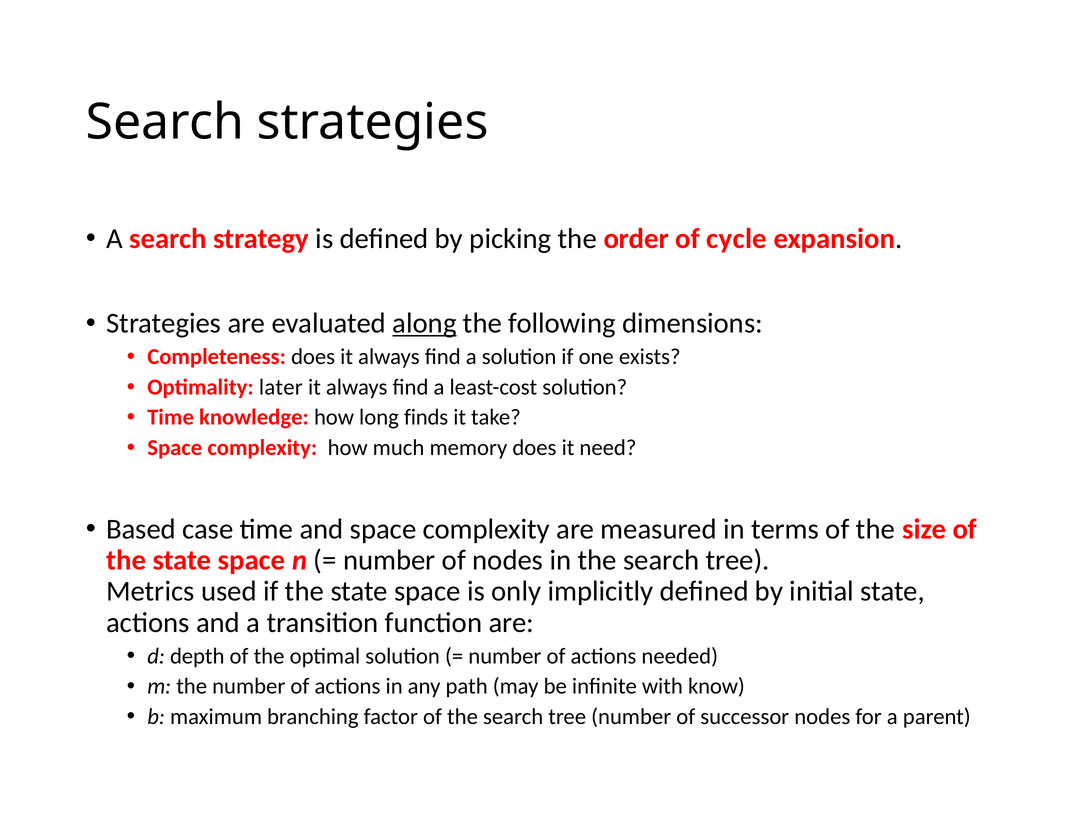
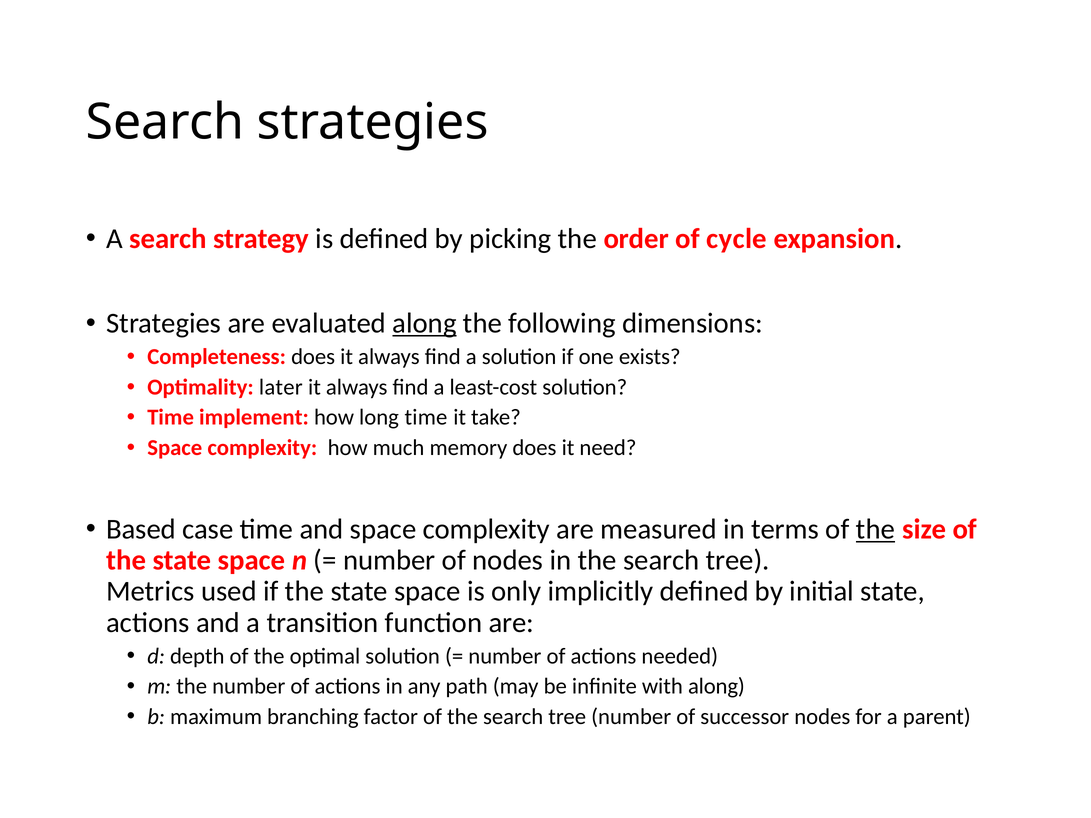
knowledge: knowledge -> implement
long finds: finds -> time
the at (875, 529) underline: none -> present
with know: know -> along
